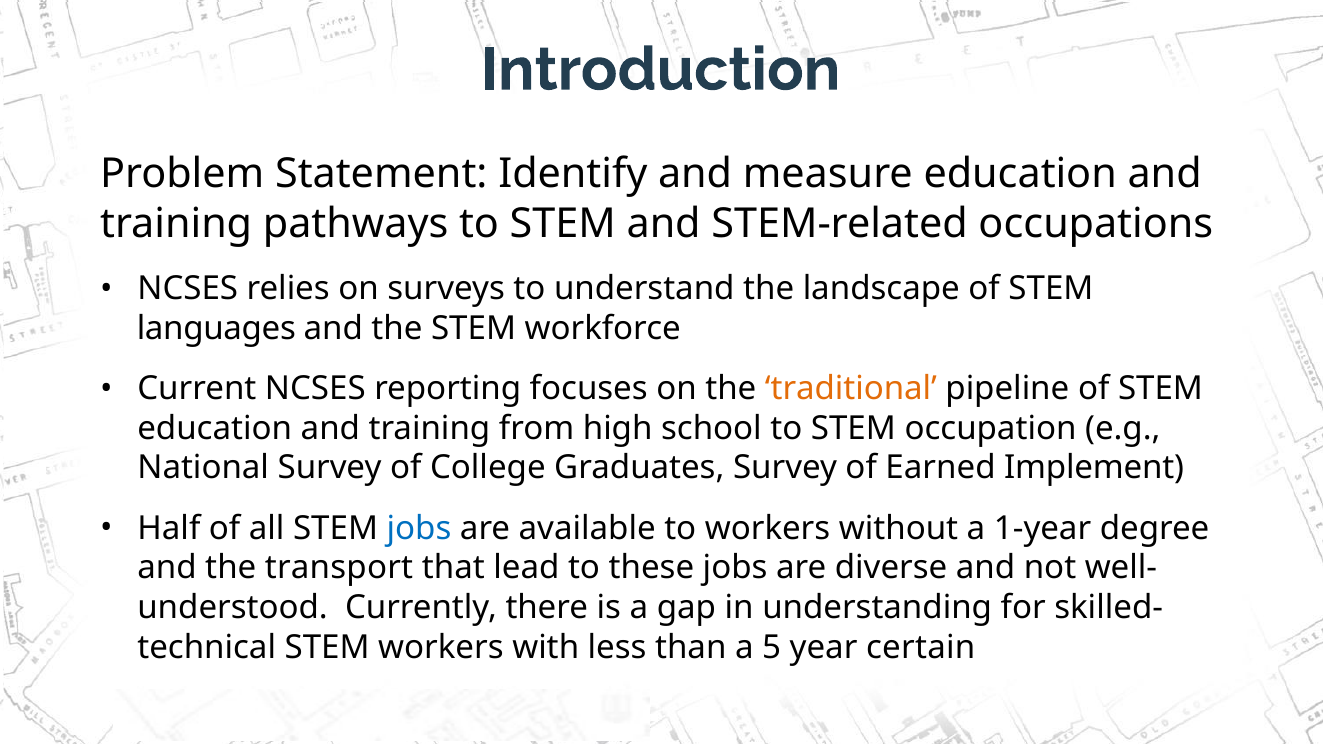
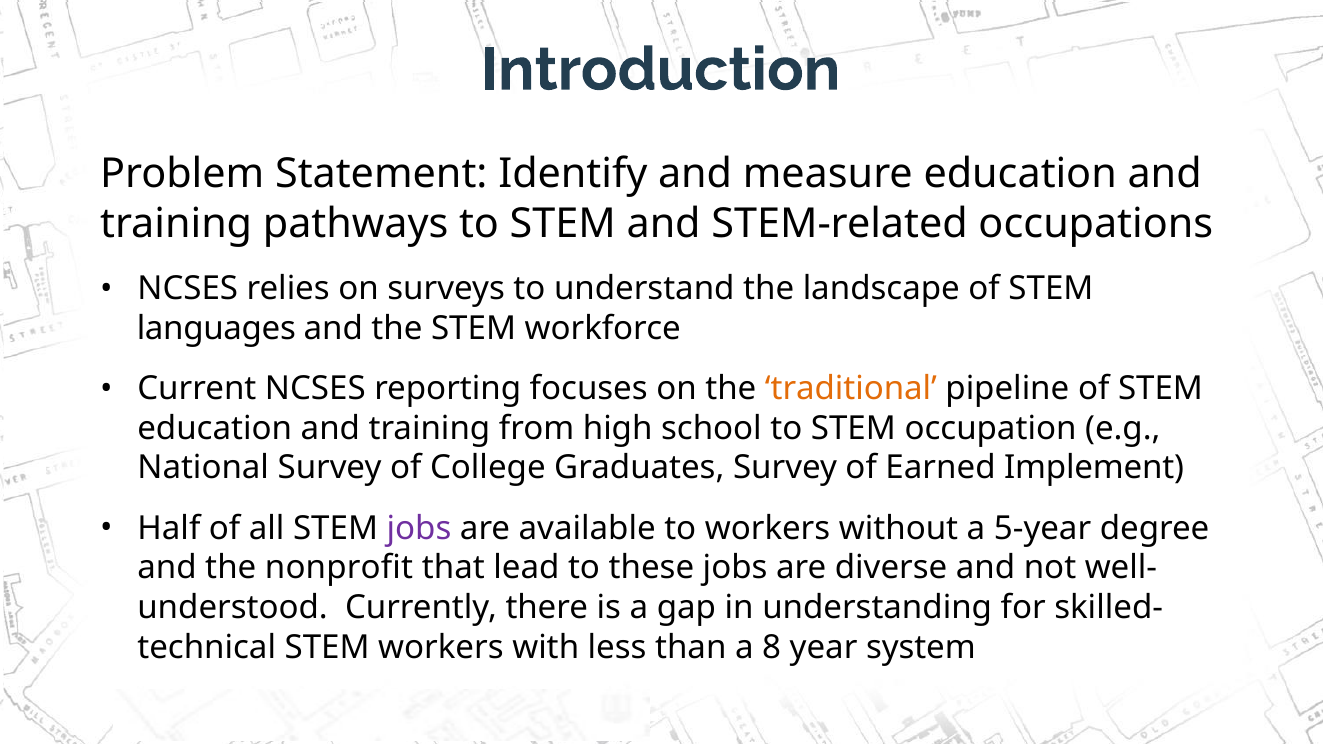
jobs at (419, 528) colour: blue -> purple
1-year: 1-year -> 5-year
transport: transport -> nonprofit
5: 5 -> 8
certain: certain -> system
